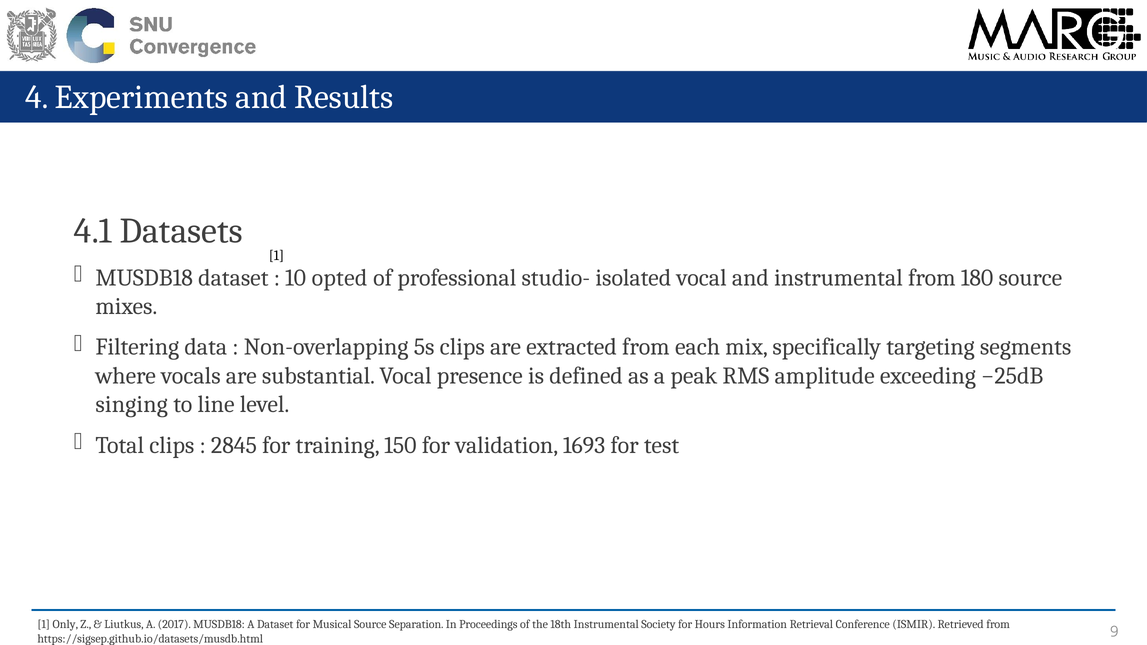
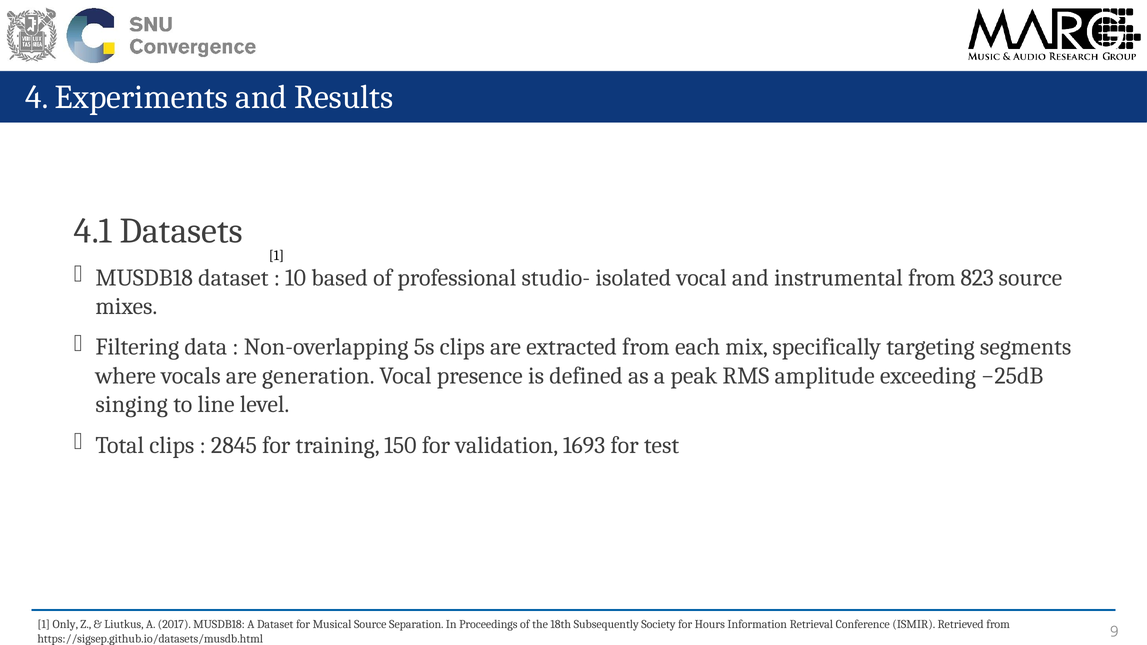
opted: opted -> based
180: 180 -> 823
substantial: substantial -> generation
18th Instrumental: Instrumental -> Subsequently
